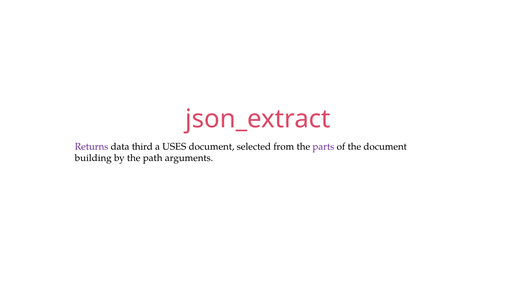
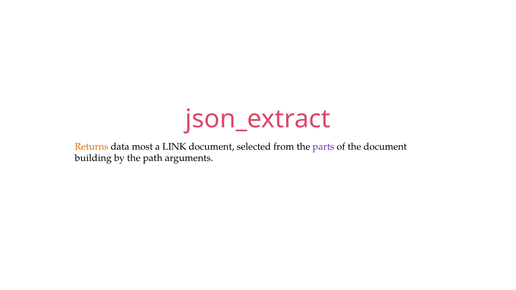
Returns colour: purple -> orange
third: third -> most
USES: USES -> LINK
